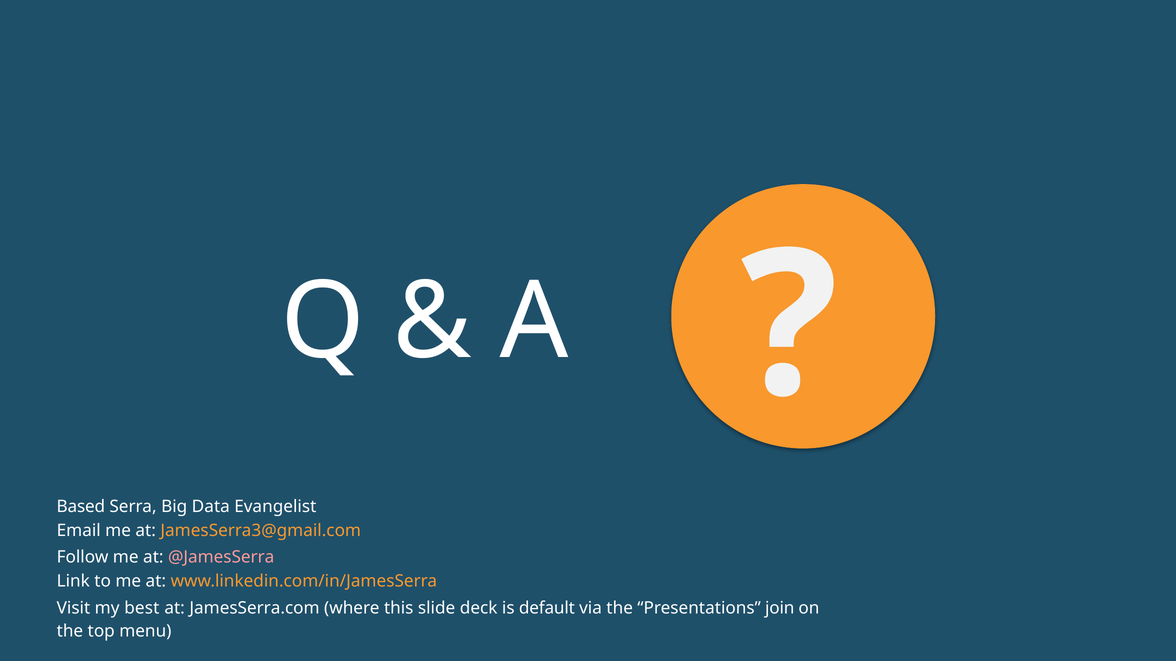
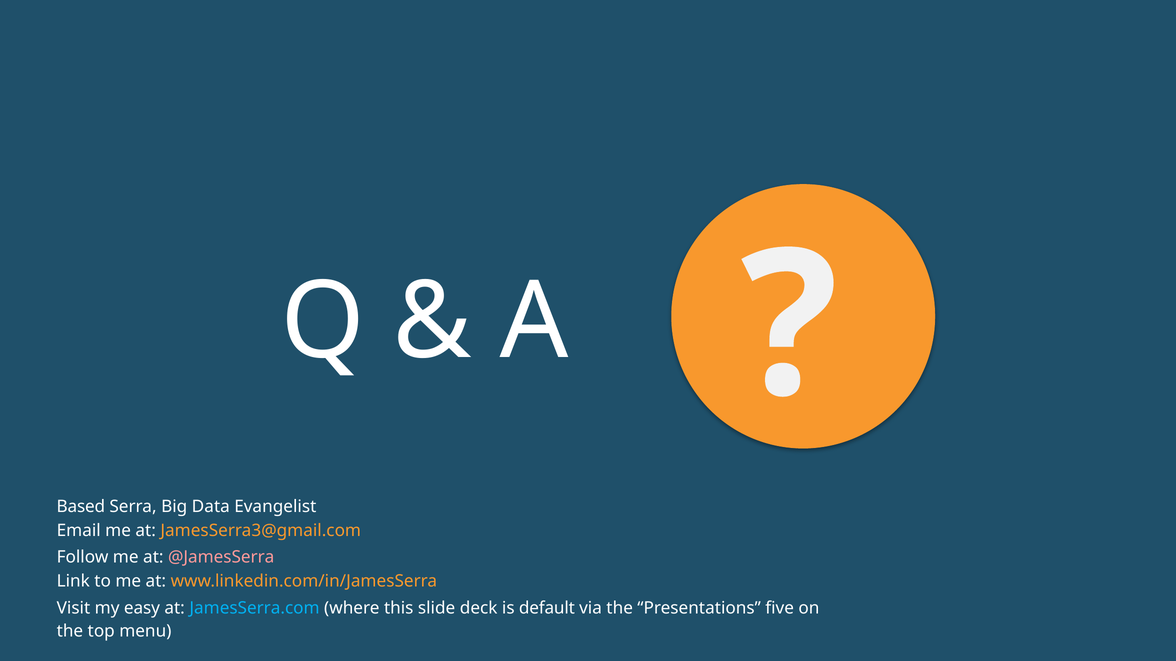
best: best -> easy
JamesSerra.com colour: white -> light blue
join: join -> five
